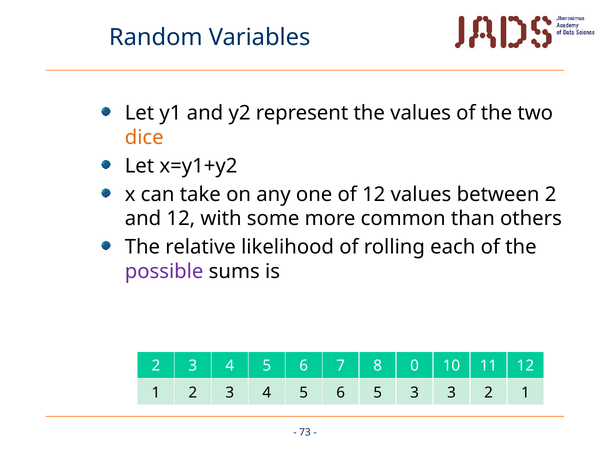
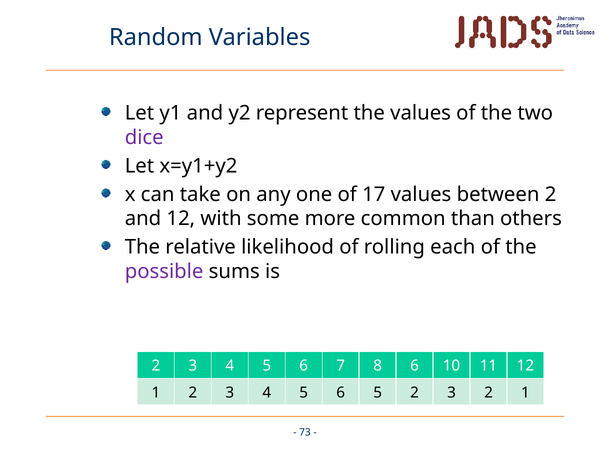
dice colour: orange -> purple
of 12: 12 -> 17
8 0: 0 -> 6
5 3: 3 -> 2
